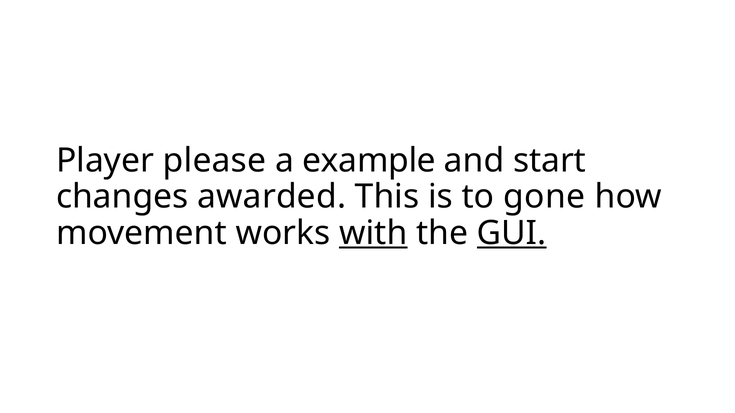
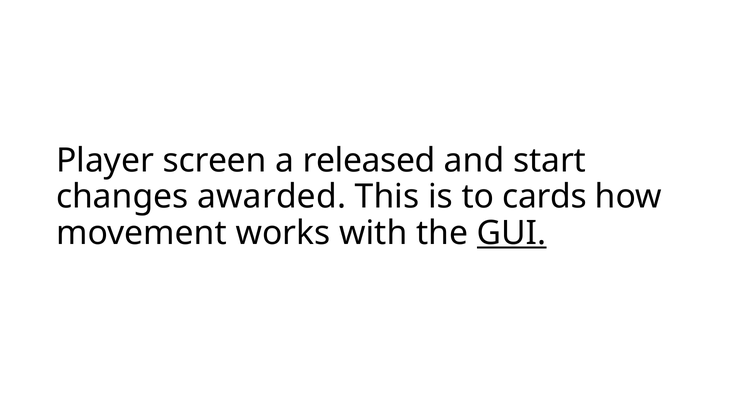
please: please -> screen
example: example -> released
gone: gone -> cards
with underline: present -> none
